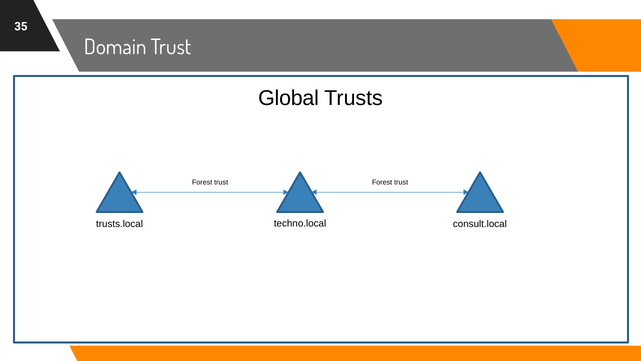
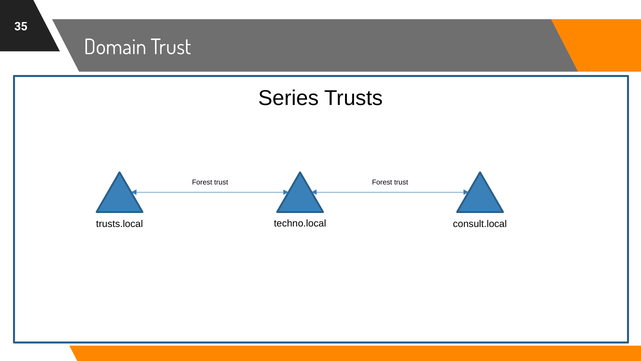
Global: Global -> Series
